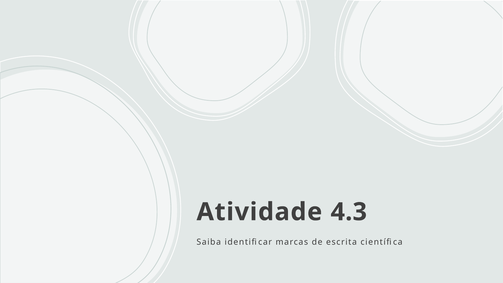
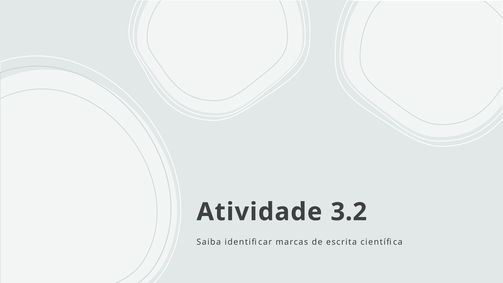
4.3: 4.3 -> 3.2
